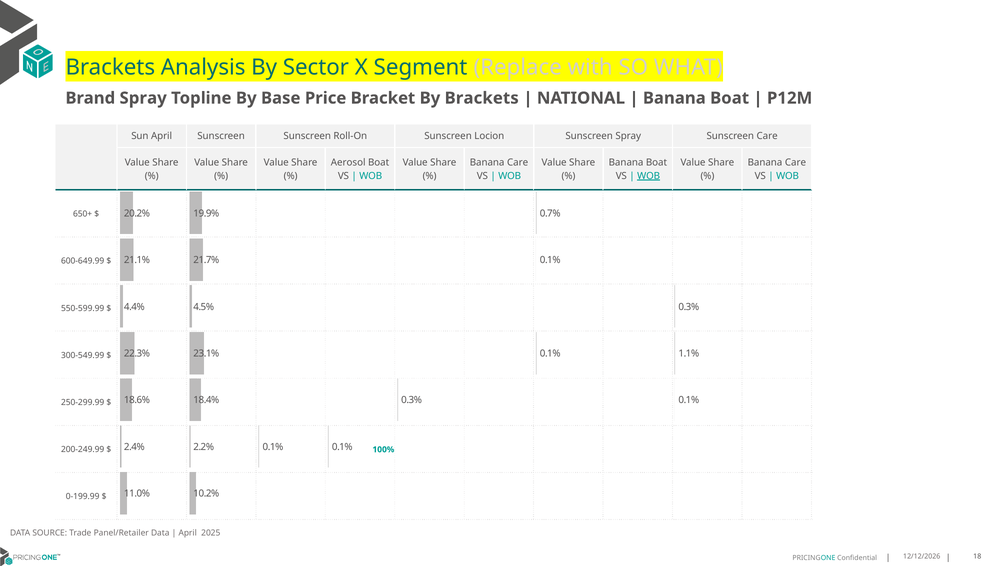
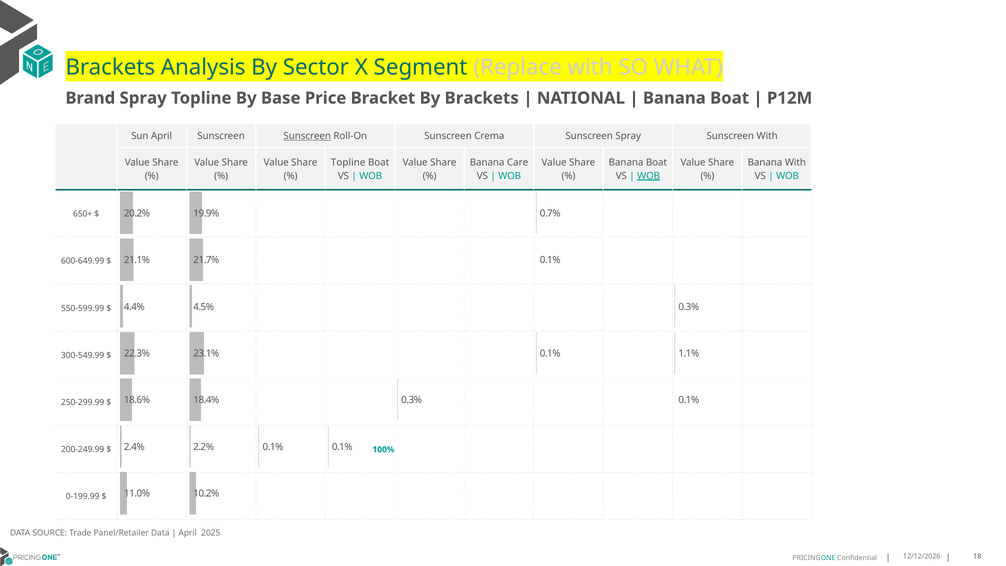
Sunscreen at (307, 136) underline: none -> present
Locion: Locion -> Crema
Sunscreen Care: Care -> With
Aerosol at (348, 163): Aerosol -> Topline
Care at (795, 163): Care -> With
